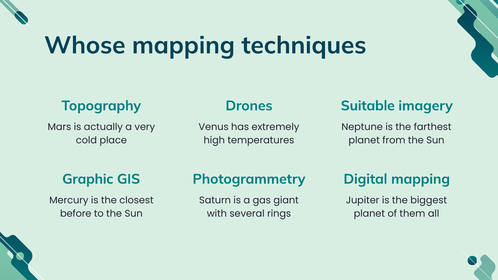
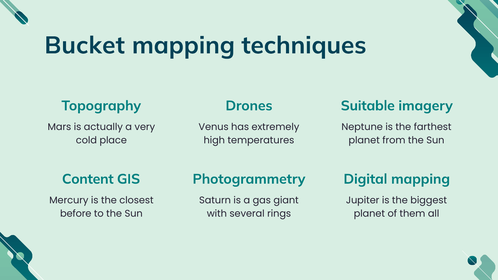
Whose: Whose -> Bucket
Graphic: Graphic -> Content
